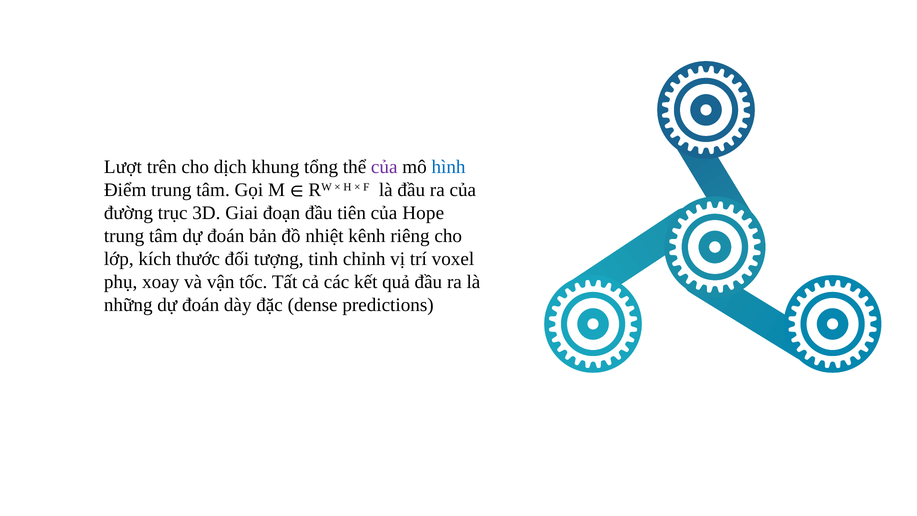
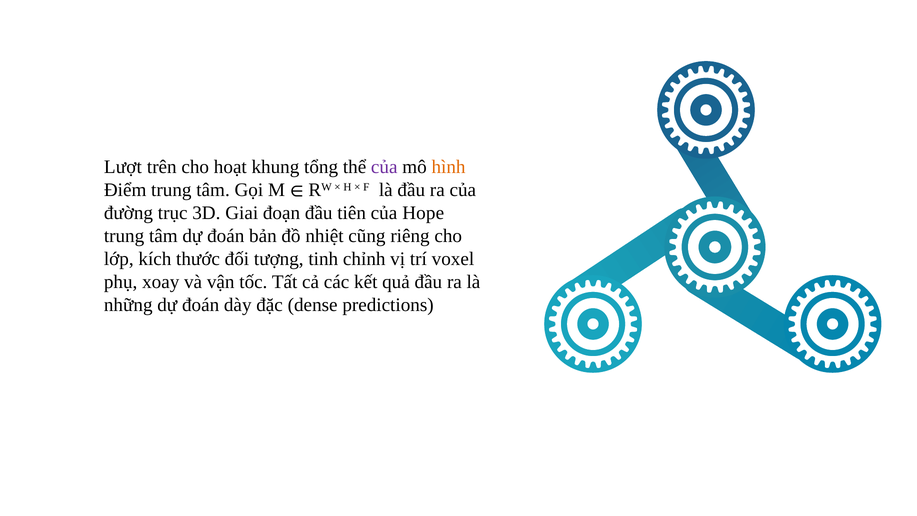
dịch: dịch -> hoạt
hình colour: blue -> orange
kênh: kênh -> cũng
